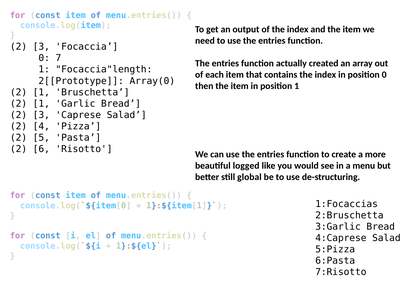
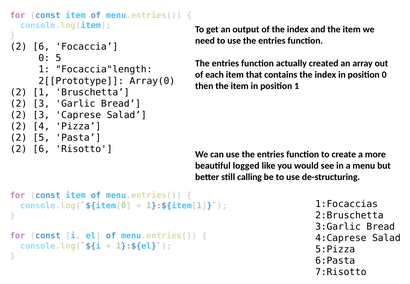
3 at (41, 47): 3 -> 6
0 7: 7 -> 5
1 at (41, 104): 1 -> 3
global: global -> calling
